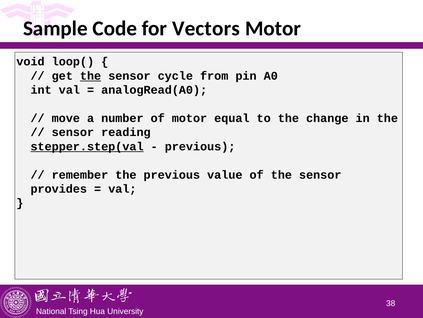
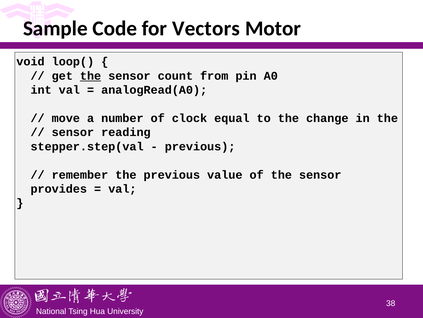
cycle: cycle -> count
of motor: motor -> clock
stepper.step(val underline: present -> none
